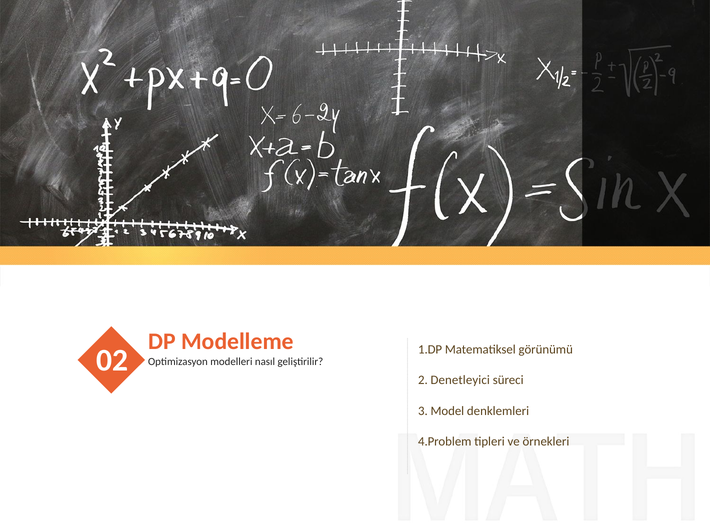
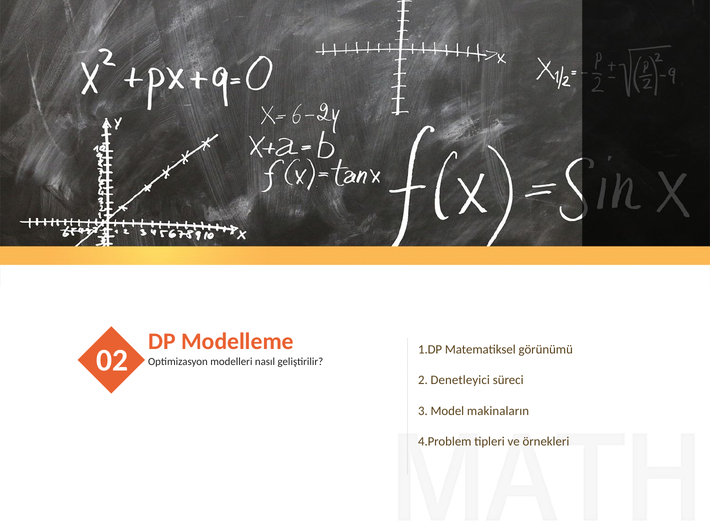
denklemleri: denklemleri -> makinaların
